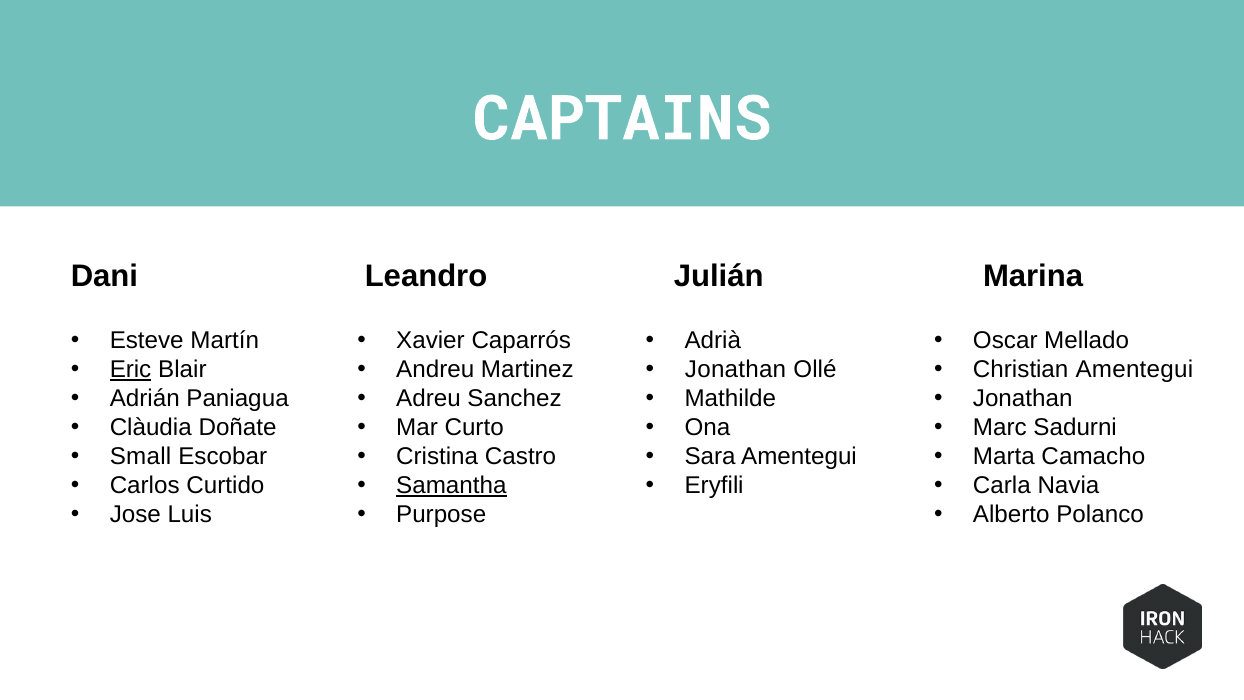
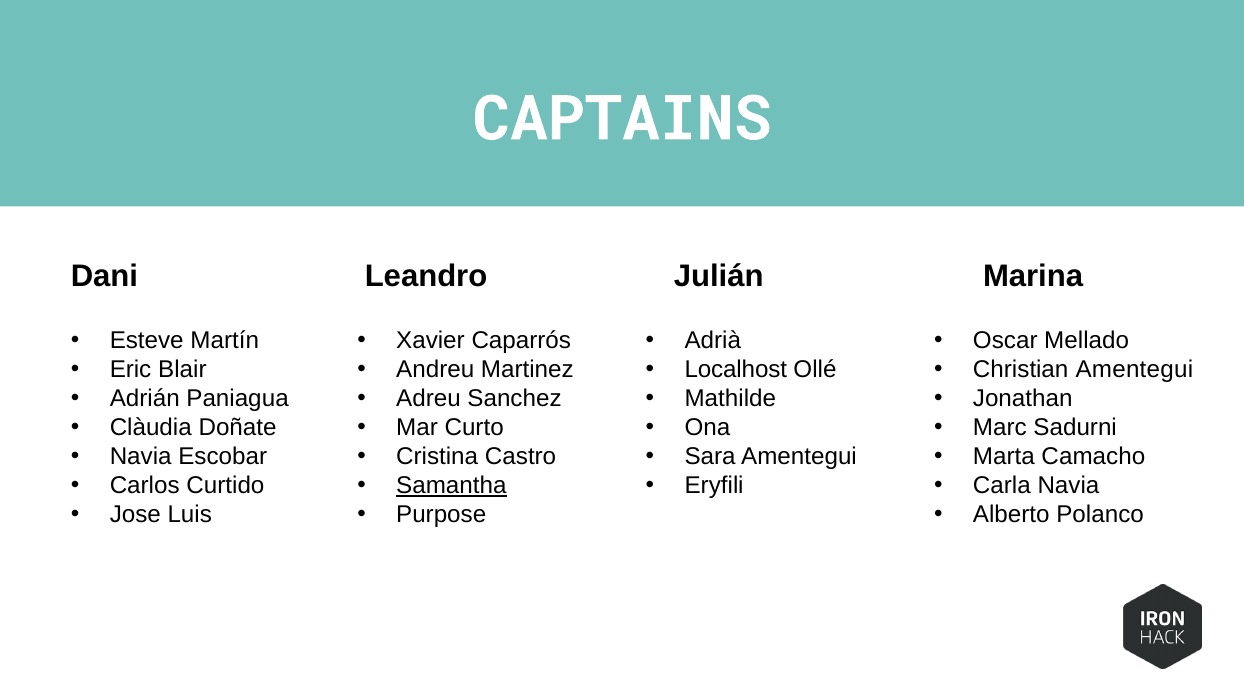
Eric underline: present -> none
Jonathan at (736, 369): Jonathan -> Localhost
Small at (141, 456): Small -> Navia
